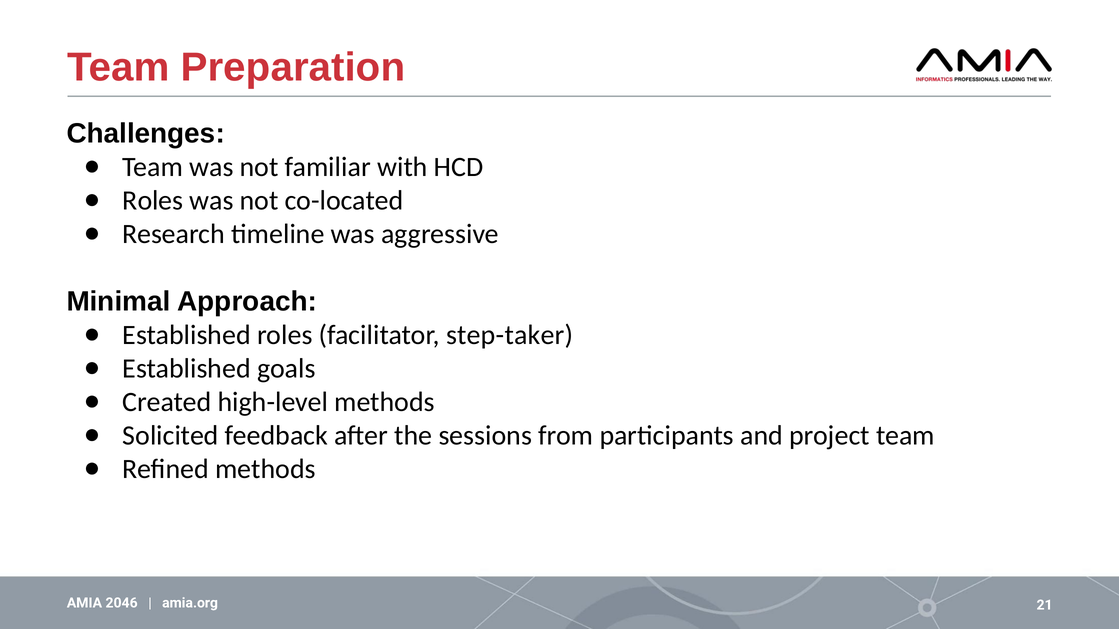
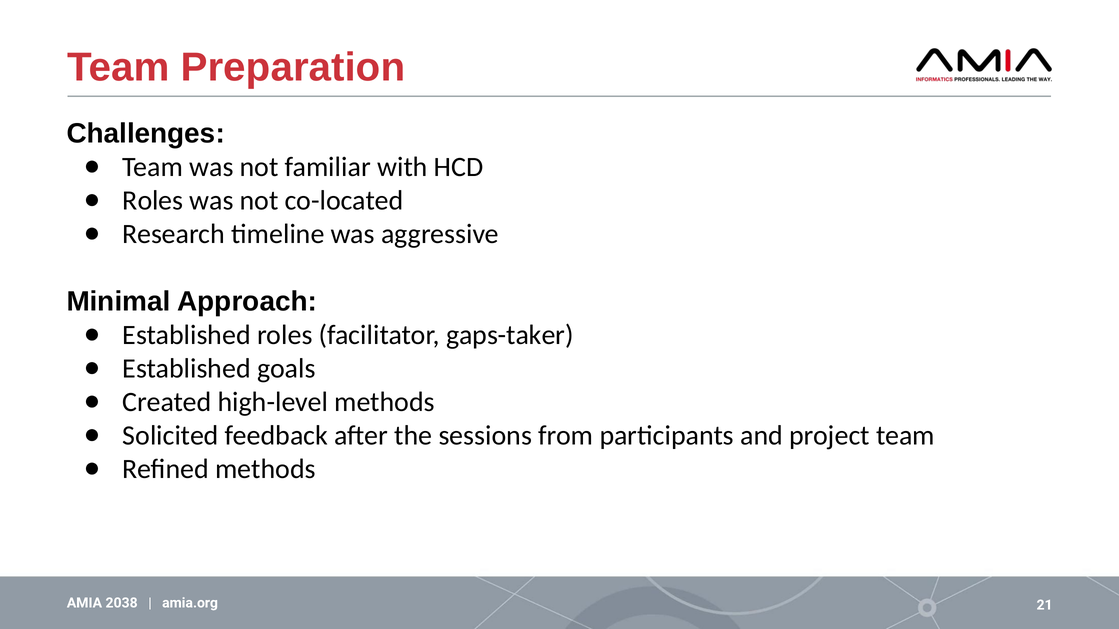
step-taker: step-taker -> gaps-taker
2046: 2046 -> 2038
